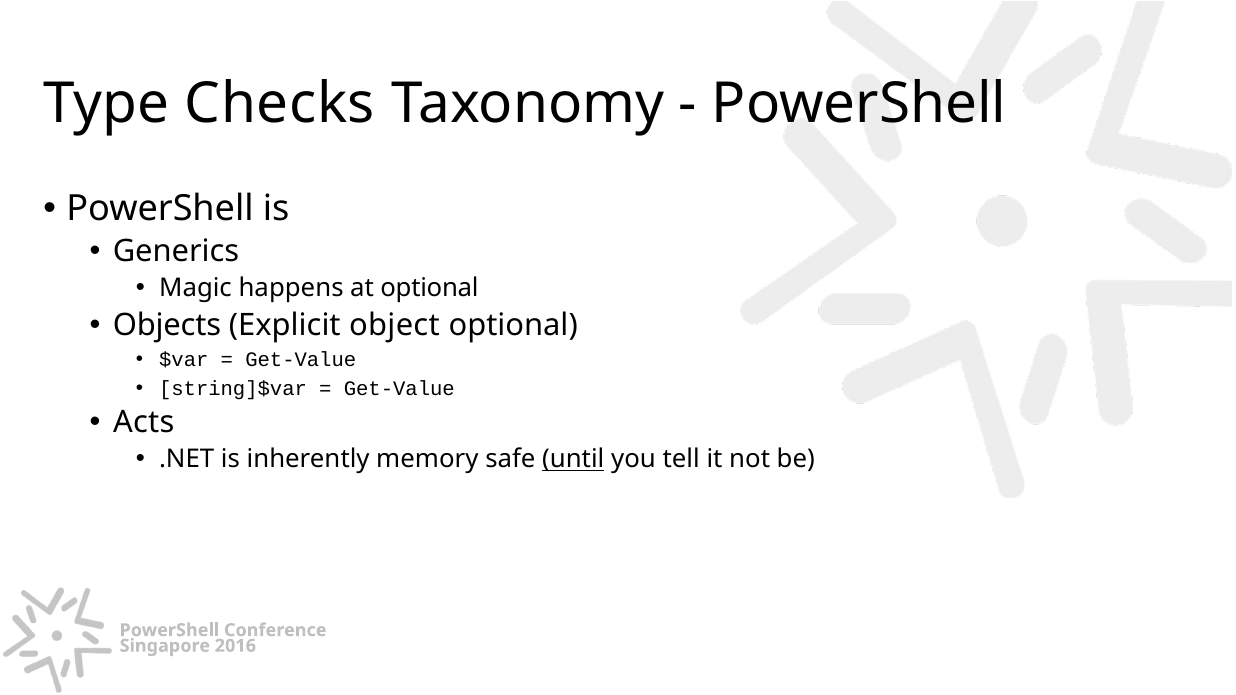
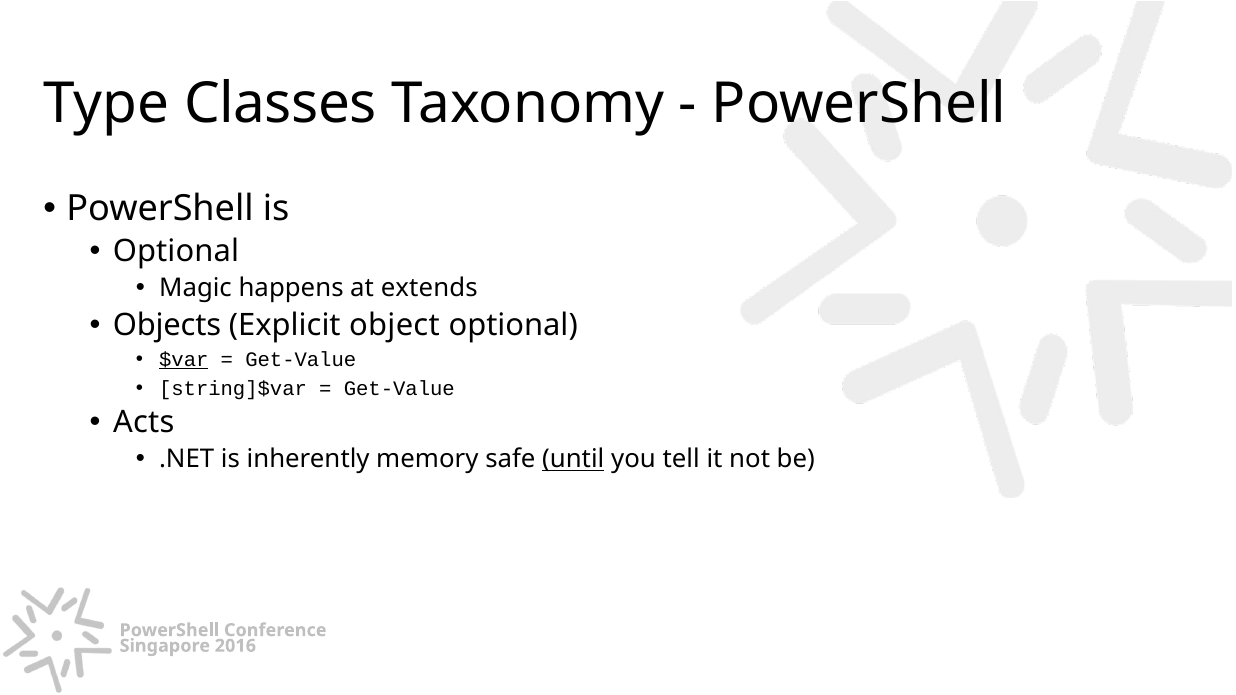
Checks: Checks -> Classes
Generics at (176, 252): Generics -> Optional
at optional: optional -> extends
$var underline: none -> present
